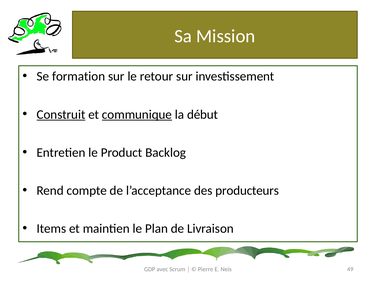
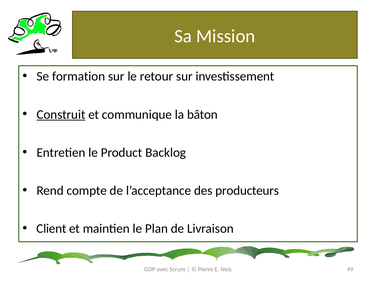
communique underline: present -> none
début: début -> bâton
Items: Items -> Client
